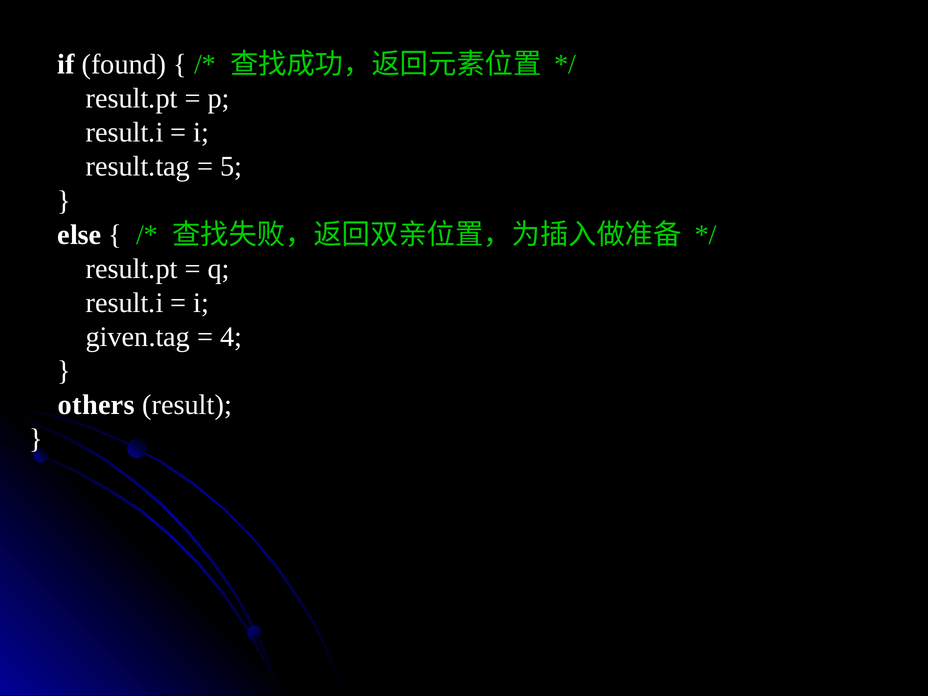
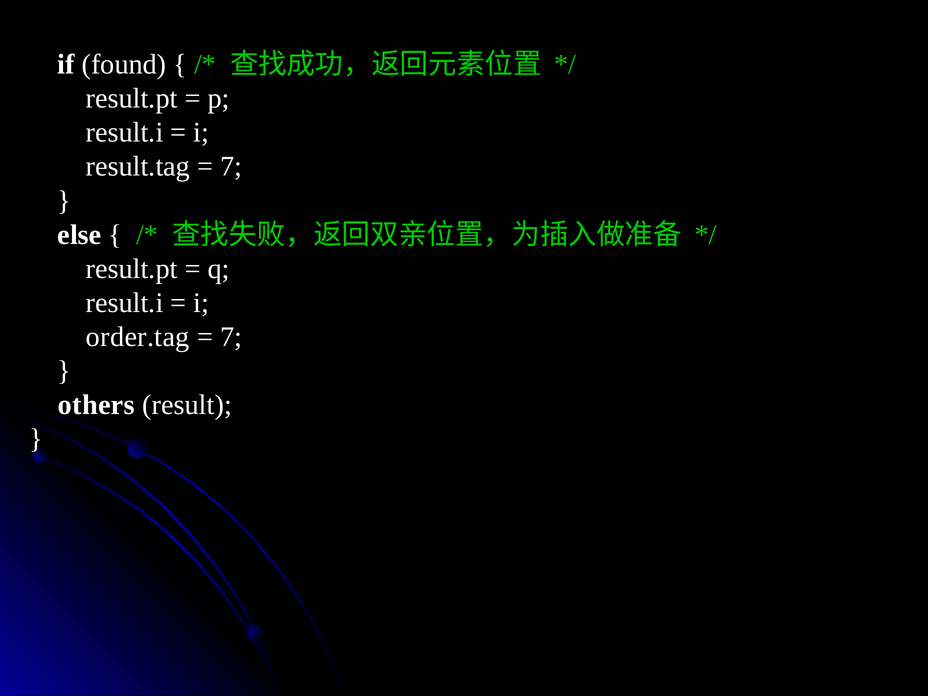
5 at (231, 167): 5 -> 7
given.tag: given.tag -> order.tag
4 at (231, 337): 4 -> 7
